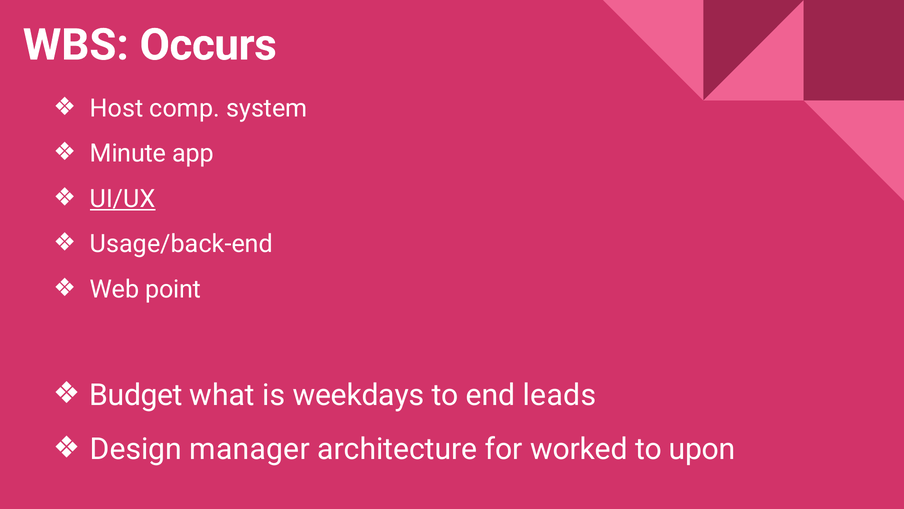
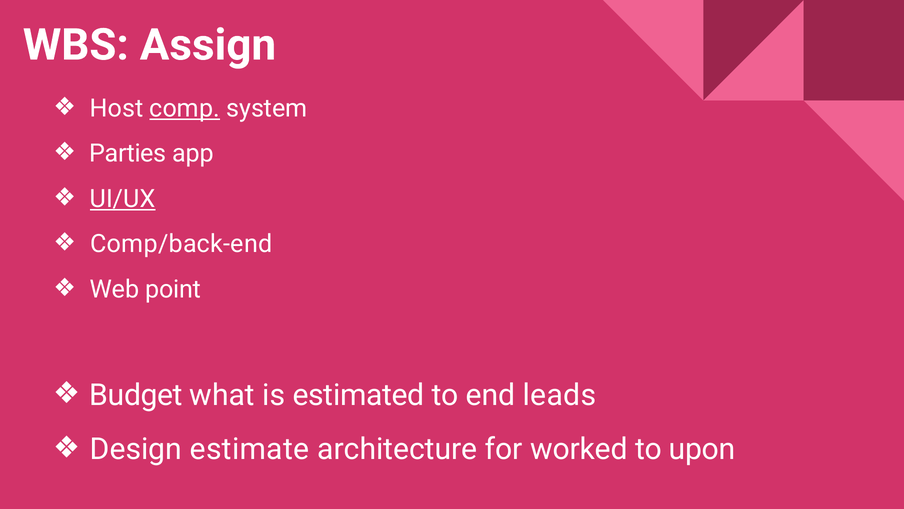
Occurs: Occurs -> Assign
comp underline: none -> present
Minute: Minute -> Parties
Usage/back-end: Usage/back-end -> Comp/back-end
weekdays: weekdays -> estimated
manager: manager -> estimate
